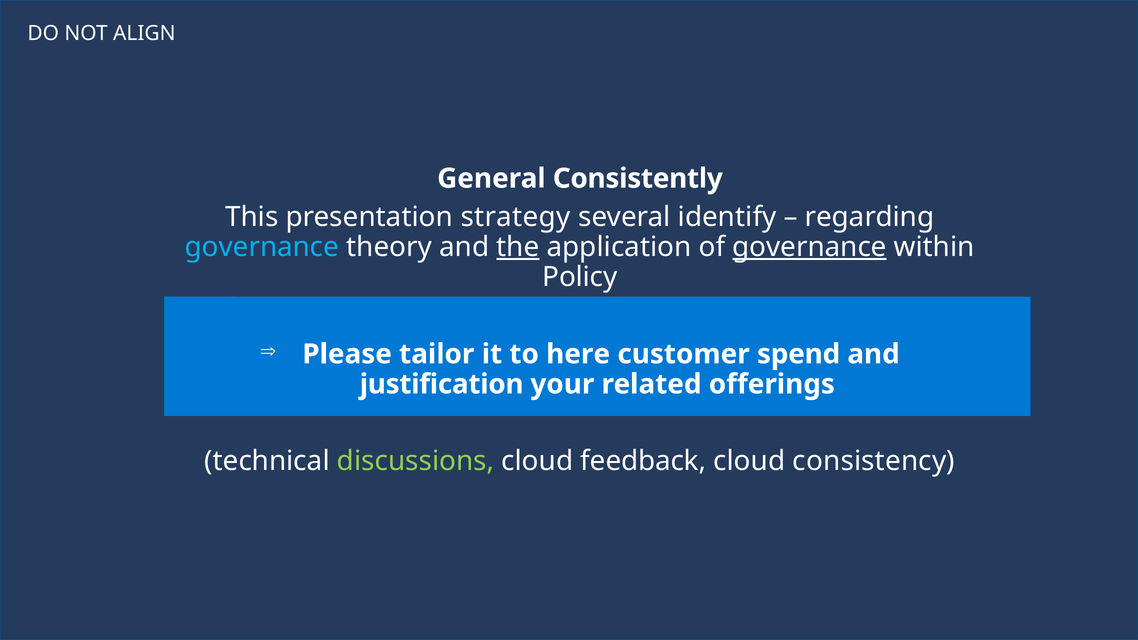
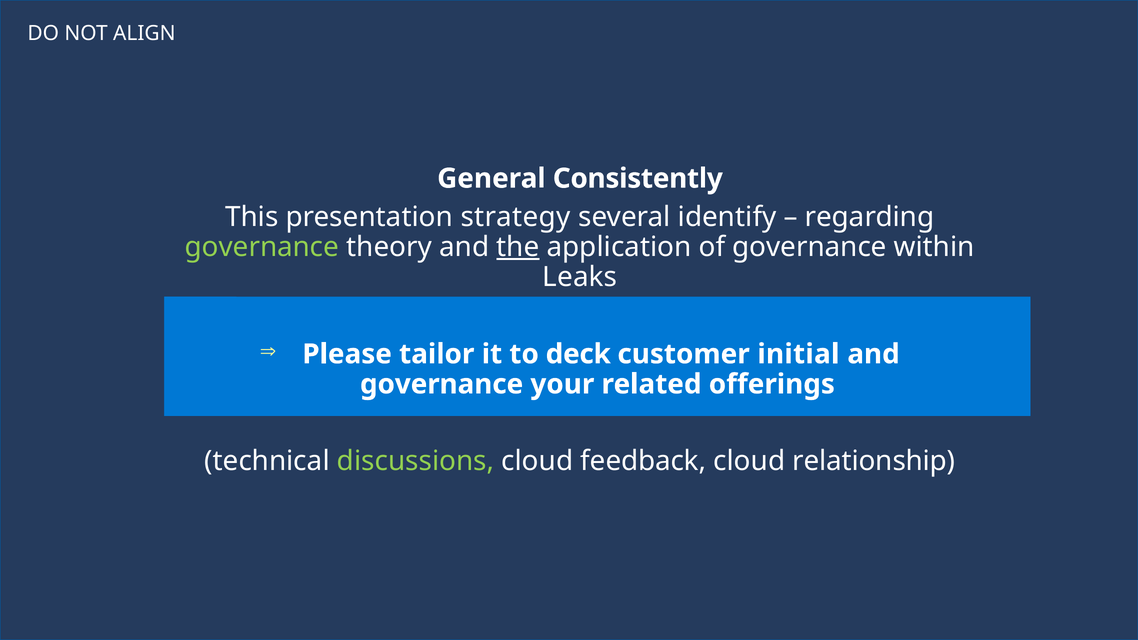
governance at (262, 247) colour: light blue -> light green
governance at (810, 247) underline: present -> none
Policy: Policy -> Leaks
here: here -> deck
spend: spend -> initial
justification at (442, 384): justification -> governance
consistency: consistency -> relationship
